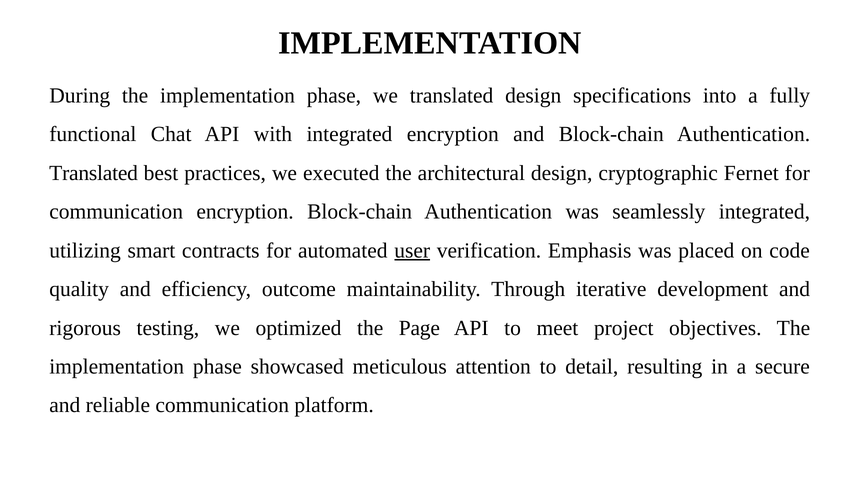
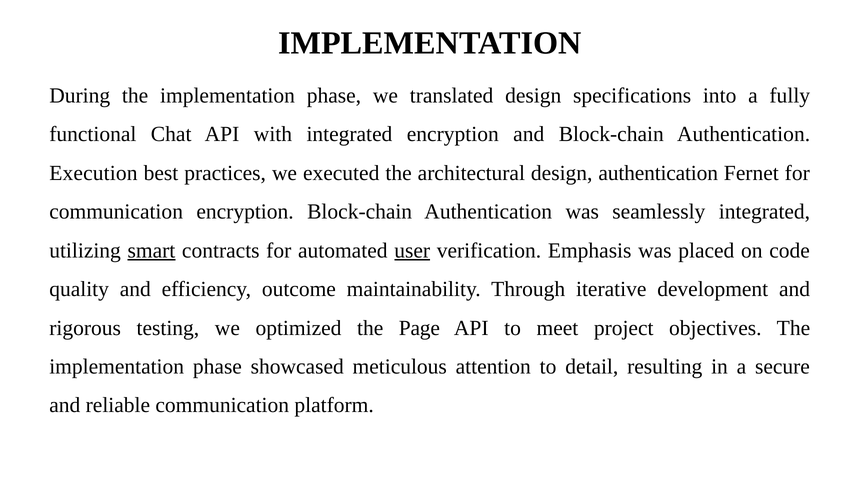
Translated at (94, 173): Translated -> Execution
design cryptographic: cryptographic -> authentication
smart underline: none -> present
